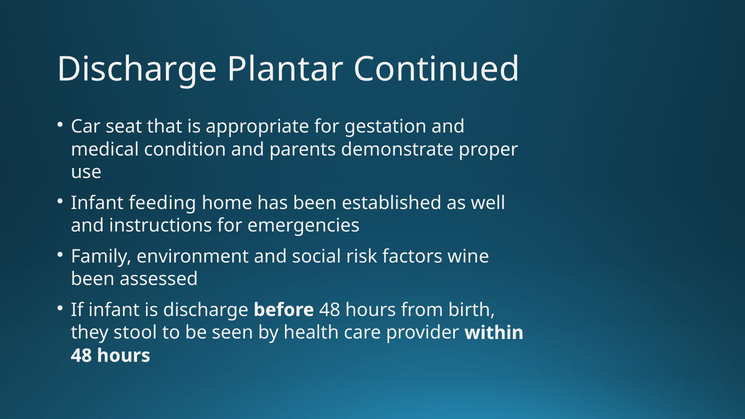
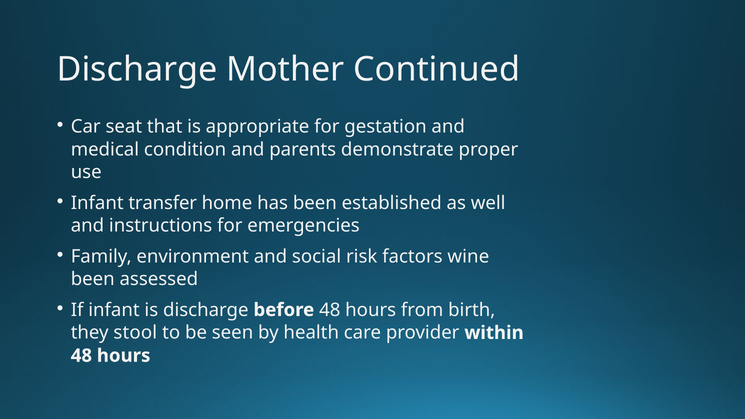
Plantar: Plantar -> Mother
feeding: feeding -> transfer
